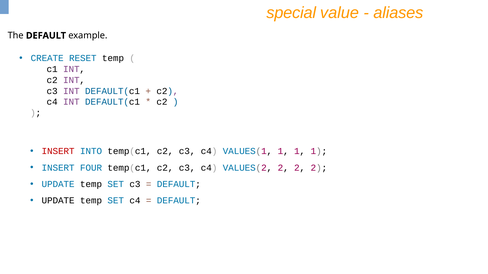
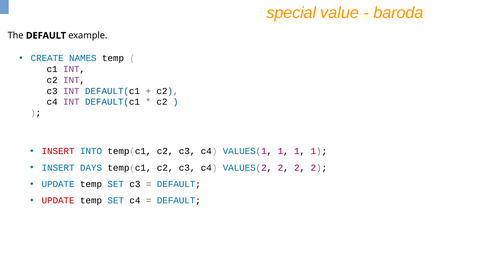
aliases: aliases -> baroda
RESET: RESET -> NAMES
FOUR: FOUR -> DAYS
UPDATE at (58, 201) colour: black -> red
